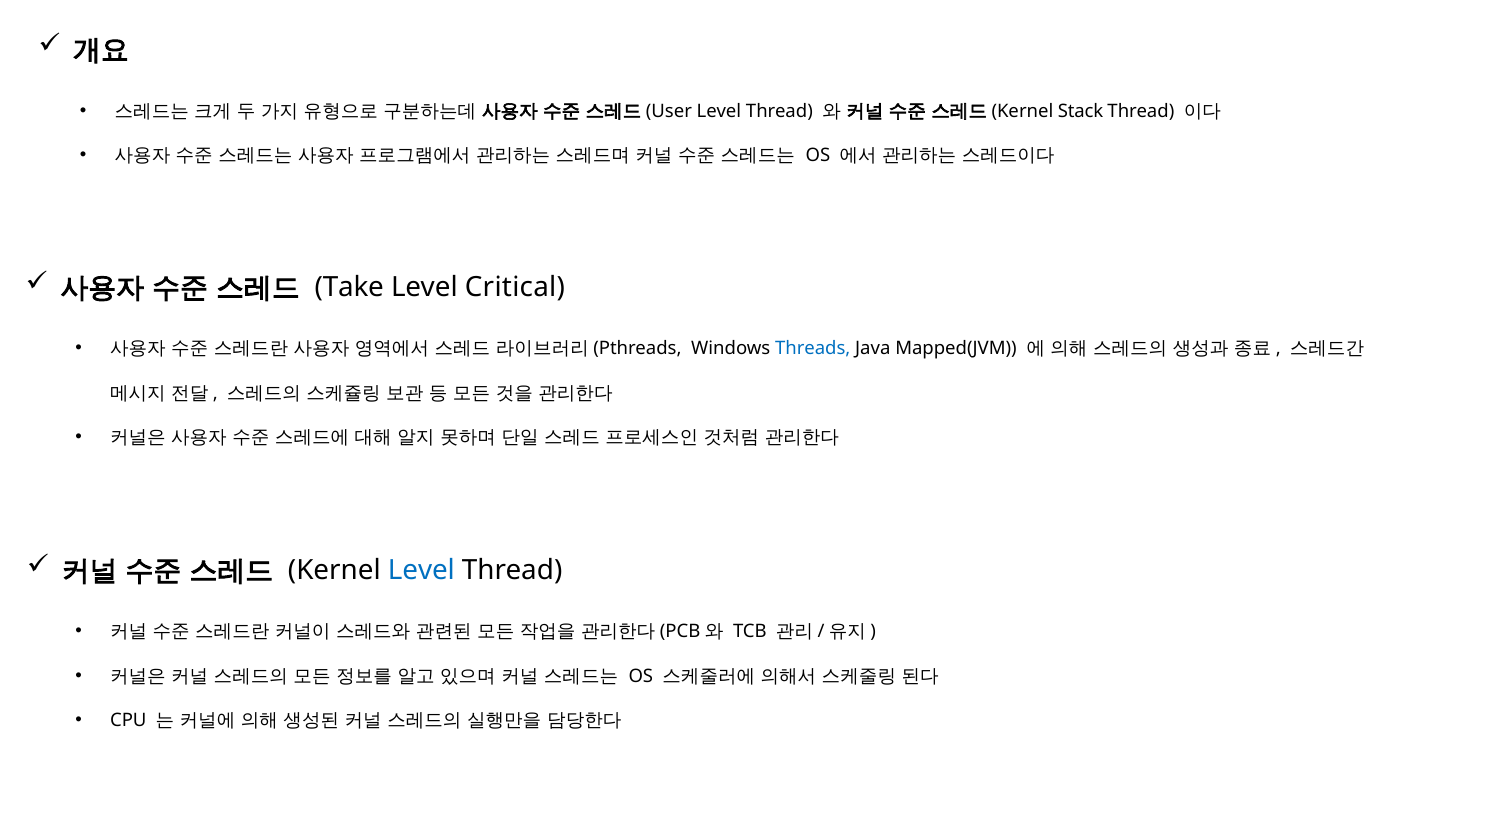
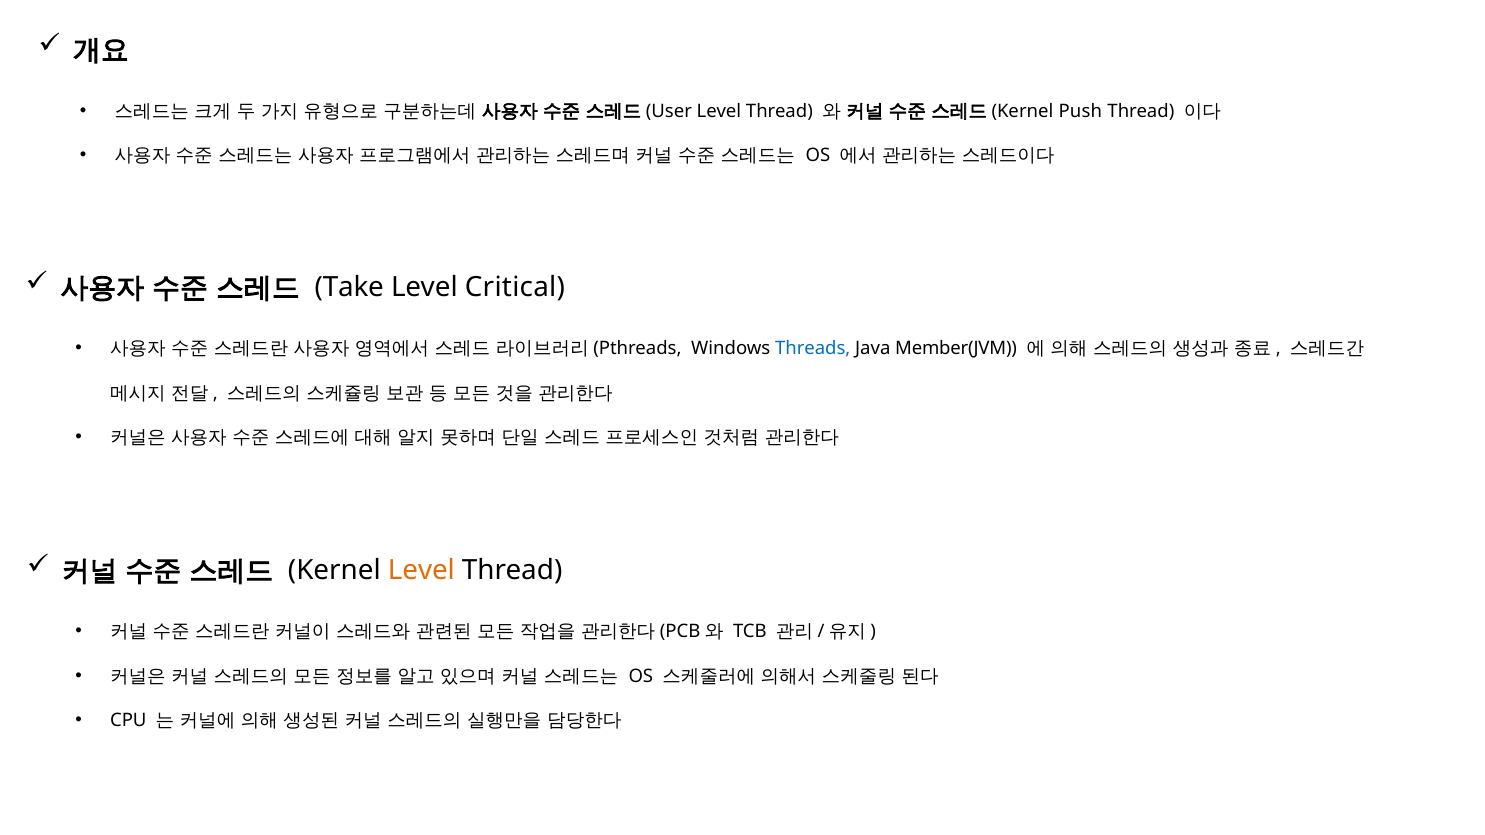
Stack: Stack -> Push
Mapped(JVM: Mapped(JVM -> Member(JVM
Level at (421, 571) colour: blue -> orange
